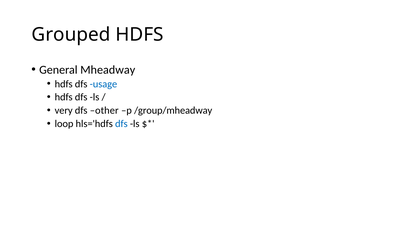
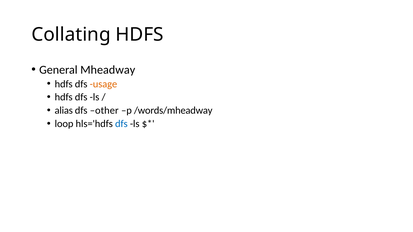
Grouped: Grouped -> Collating
usage colour: blue -> orange
very: very -> alias
/group/mheadway: /group/mheadway -> /words/mheadway
